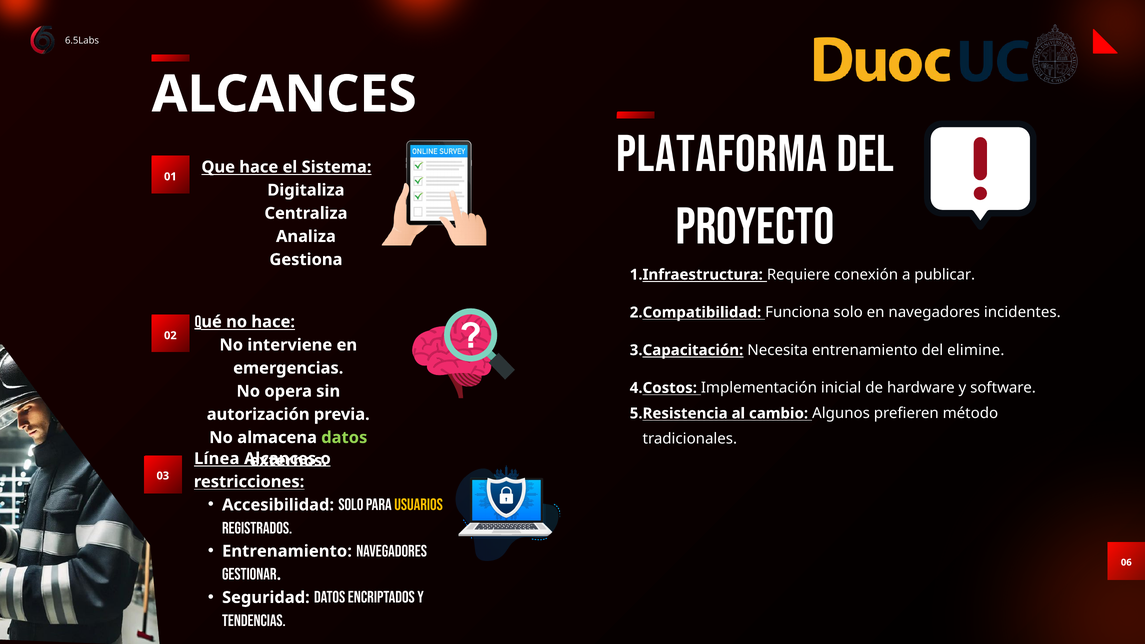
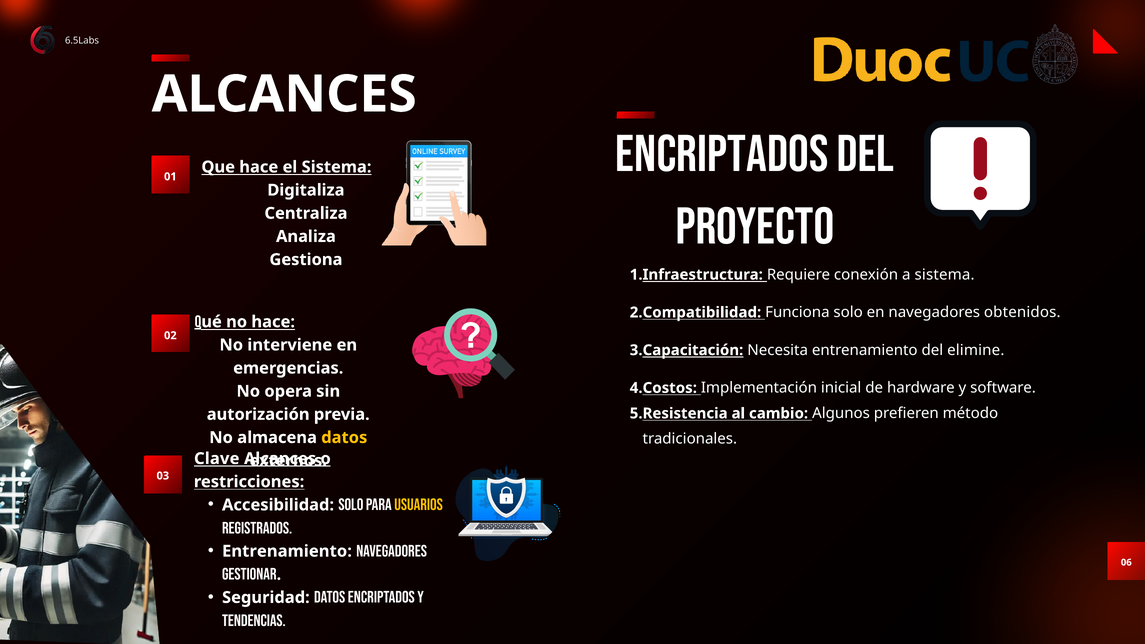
Plataforma at (722, 154): Plataforma -> Encriptados
a publicar: publicar -> sistema
incidentes: incidentes -> obtenidos
datos at (344, 438) colour: light green -> yellow
Línea: Línea -> Clave
